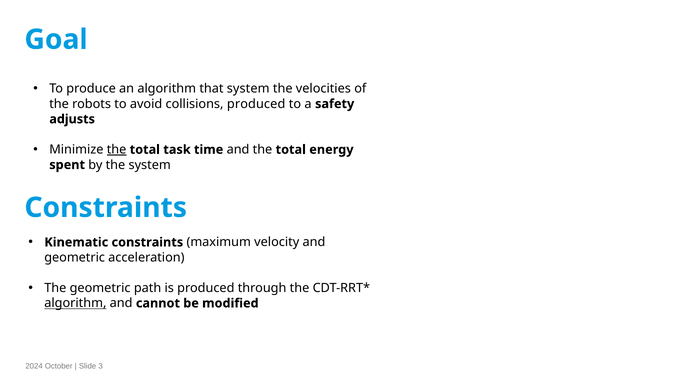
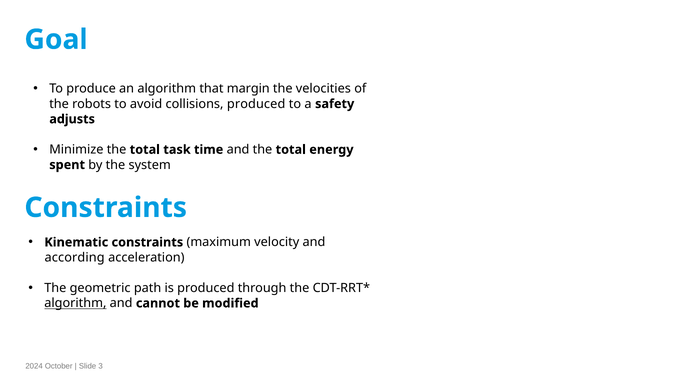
that system: system -> margin
the at (117, 150) underline: present -> none
geometric at (75, 258): geometric -> according
